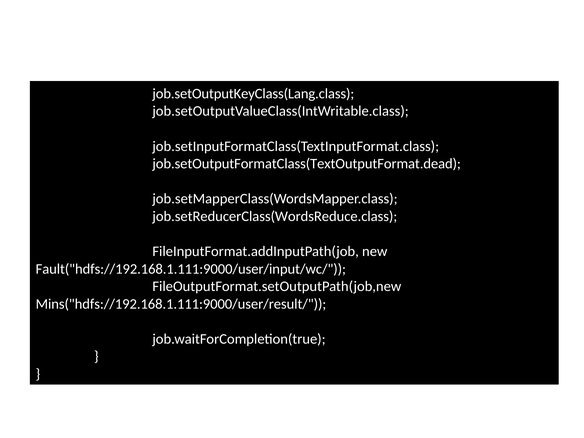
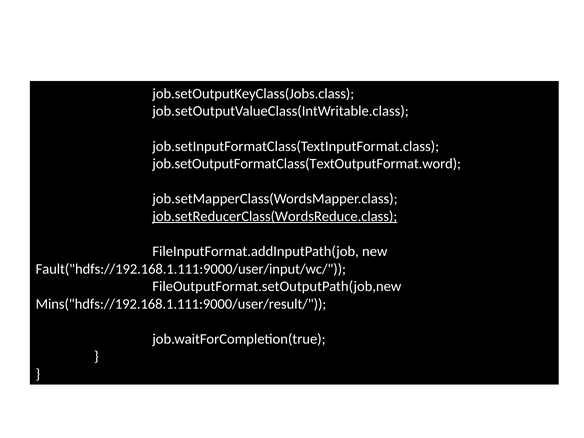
job.setOutputKeyClass(Lang.class: job.setOutputKeyClass(Lang.class -> job.setOutputKeyClass(Jobs.class
job.setOutputFormatClass(TextOutputFormat.dead: job.setOutputFormatClass(TextOutputFormat.dead -> job.setOutputFormatClass(TextOutputFormat.word
job.setReducerClass(WordsReduce.class underline: none -> present
